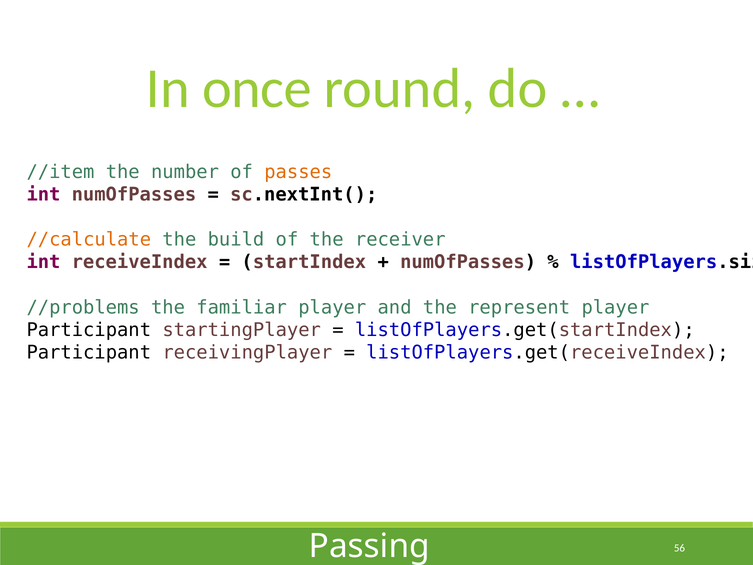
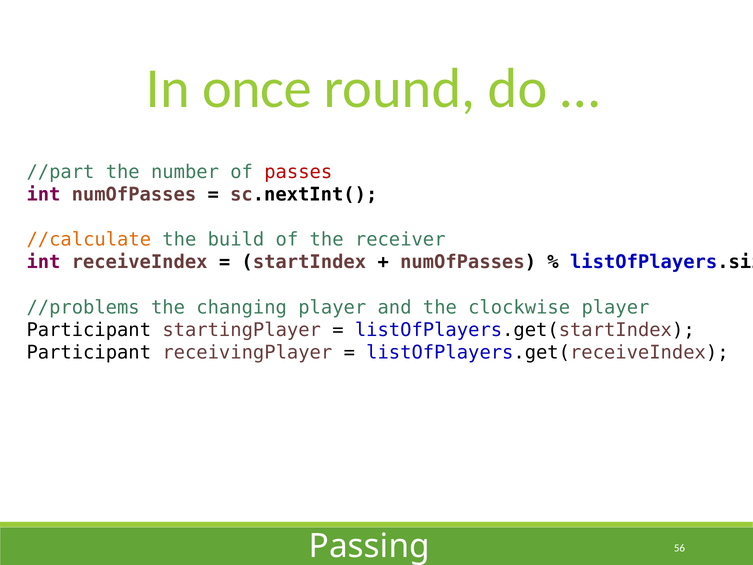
//item: //item -> //part
passes colour: orange -> red
familiar: familiar -> changing
represent: represent -> clockwise
